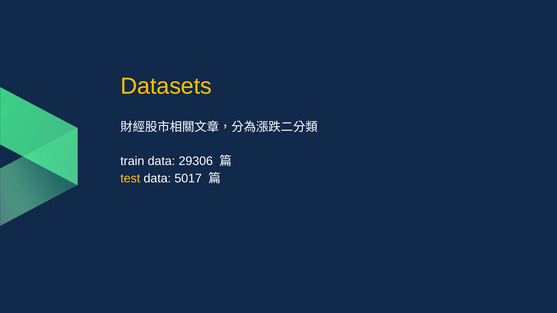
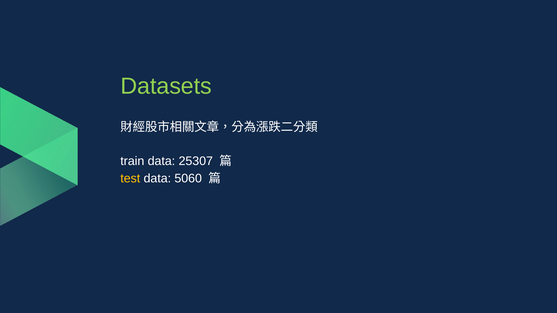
Datasets colour: yellow -> light green
29306: 29306 -> 25307
5017: 5017 -> 5060
